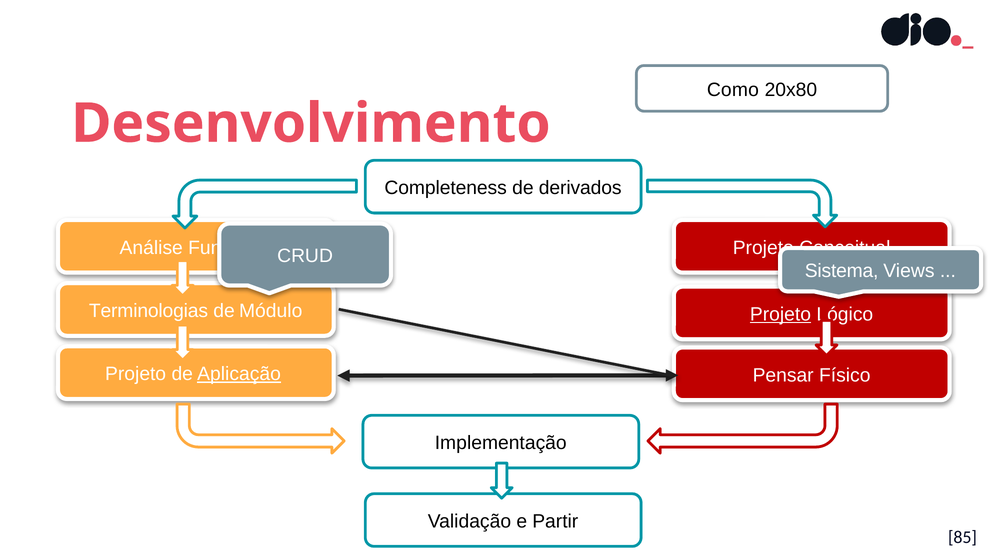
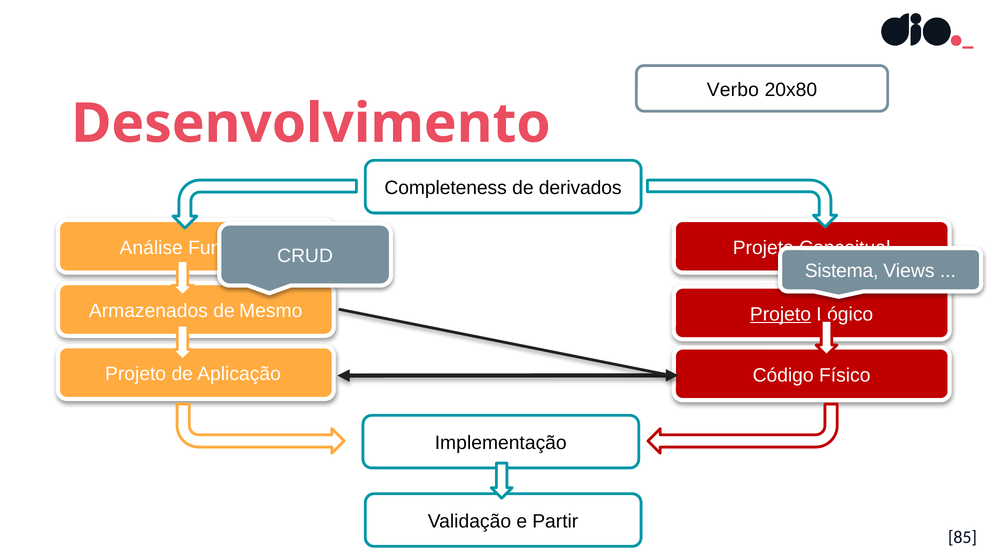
Como: Como -> Verbo
Terminologias: Terminologias -> Armazenados
Módulo: Módulo -> Mesmo
Aplicação underline: present -> none
Pensar: Pensar -> Código
